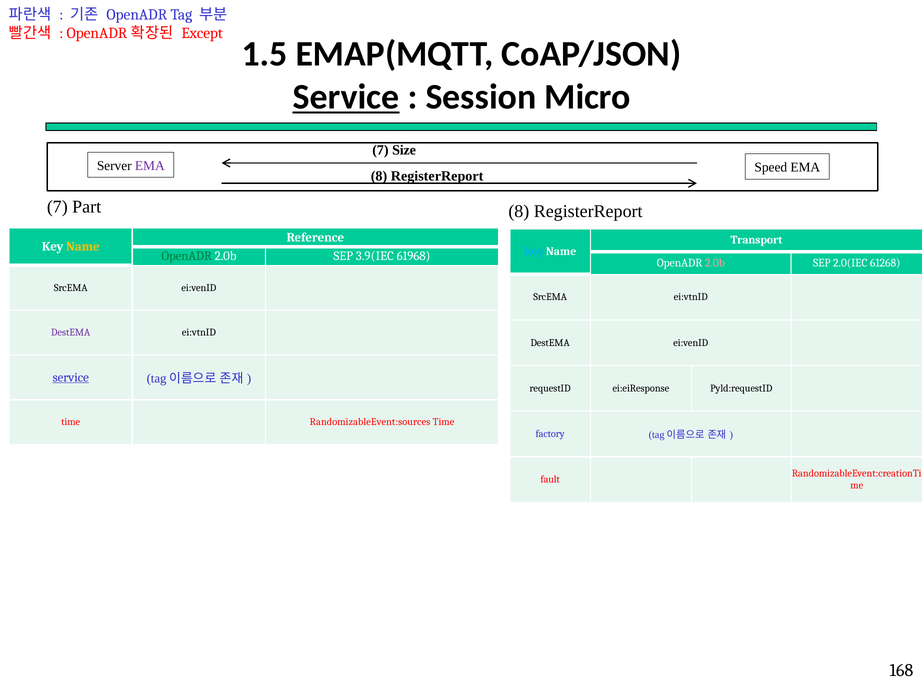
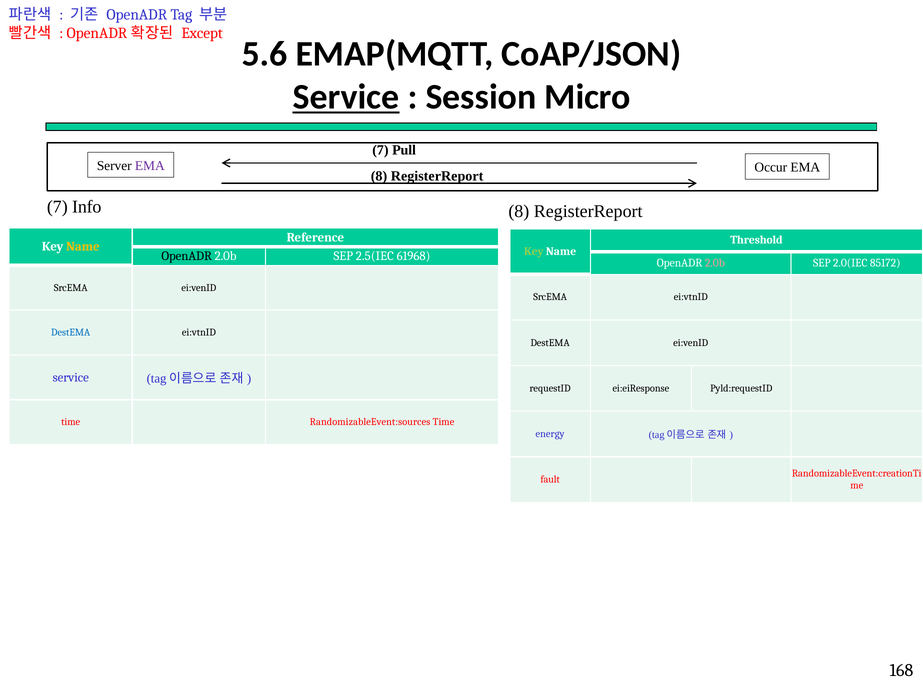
1.5: 1.5 -> 5.6
Size: Size -> Pull
Speed: Speed -> Occur
Part: Part -> Info
Transport: Transport -> Threshold
Key at (534, 252) colour: light blue -> light green
OpenADR at (187, 256) colour: green -> black
3.9(IEC: 3.9(IEC -> 2.5(IEC
61268: 61268 -> 85172
DestEMA at (71, 333) colour: purple -> blue
service at (71, 377) underline: present -> none
factory: factory -> energy
